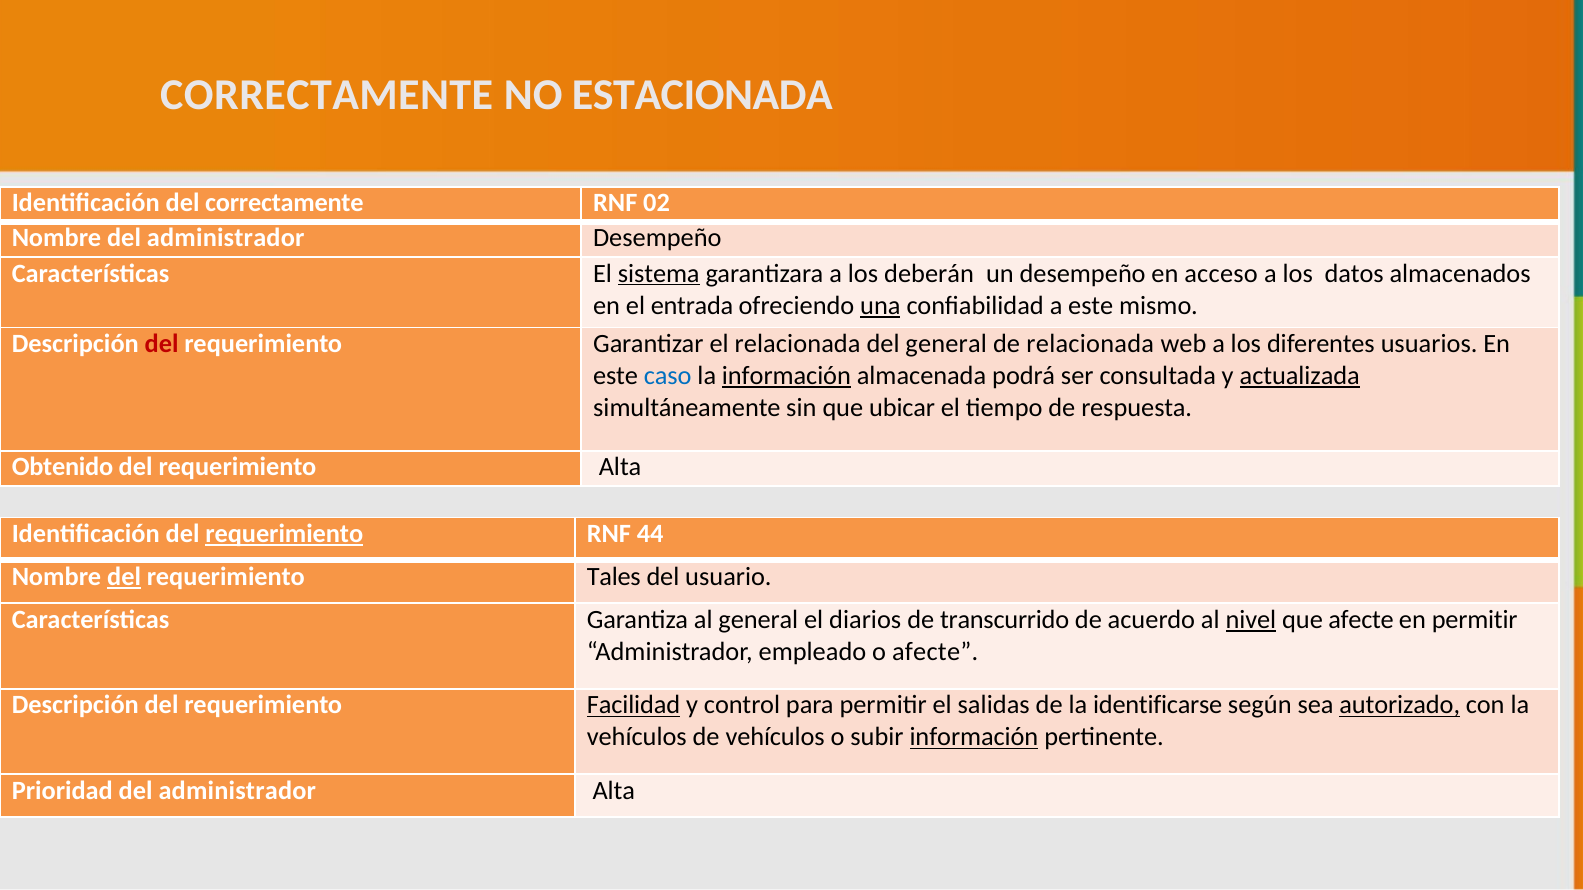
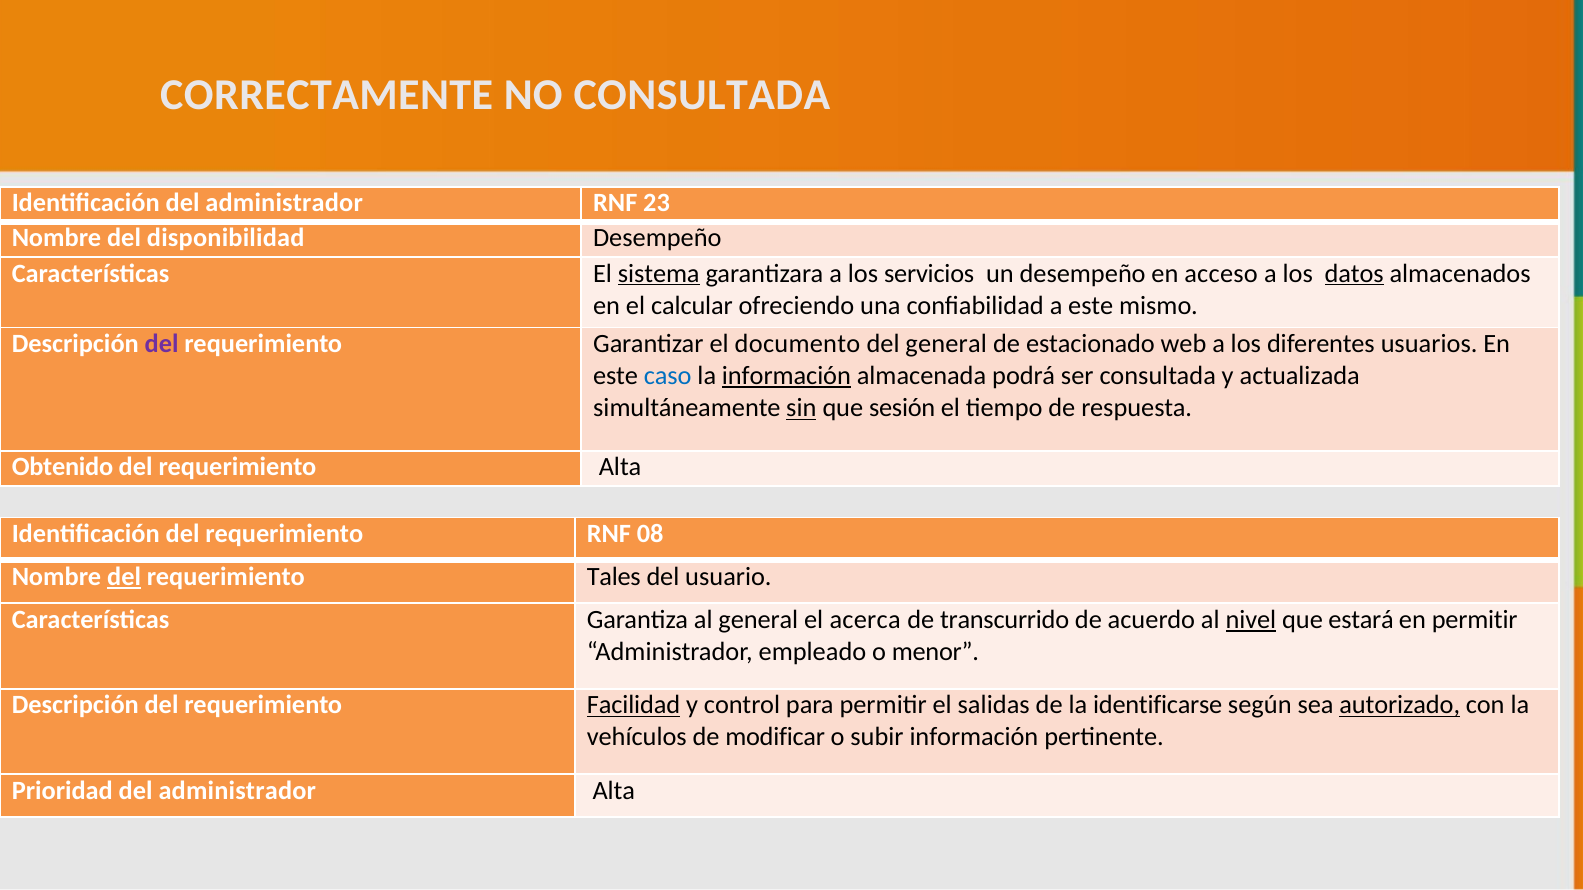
NO ESTACIONADA: ESTACIONADA -> CONSULTADA
Identificación del correctamente: correctamente -> administrador
02: 02 -> 23
Nombre del administrador: administrador -> disponibilidad
deberán: deberán -> servicios
datos underline: none -> present
entrada: entrada -> calcular
una underline: present -> none
del at (162, 344) colour: red -> purple
el relacionada: relacionada -> documento
de relacionada: relacionada -> estacionado
actualizada underline: present -> none
sin underline: none -> present
ubicar: ubicar -> sesión
requerimiento at (284, 534) underline: present -> none
44: 44 -> 08
diarios: diarios -> acerca
que afecte: afecte -> estará
o afecte: afecte -> menor
de vehículos: vehículos -> modificar
información at (974, 738) underline: present -> none
